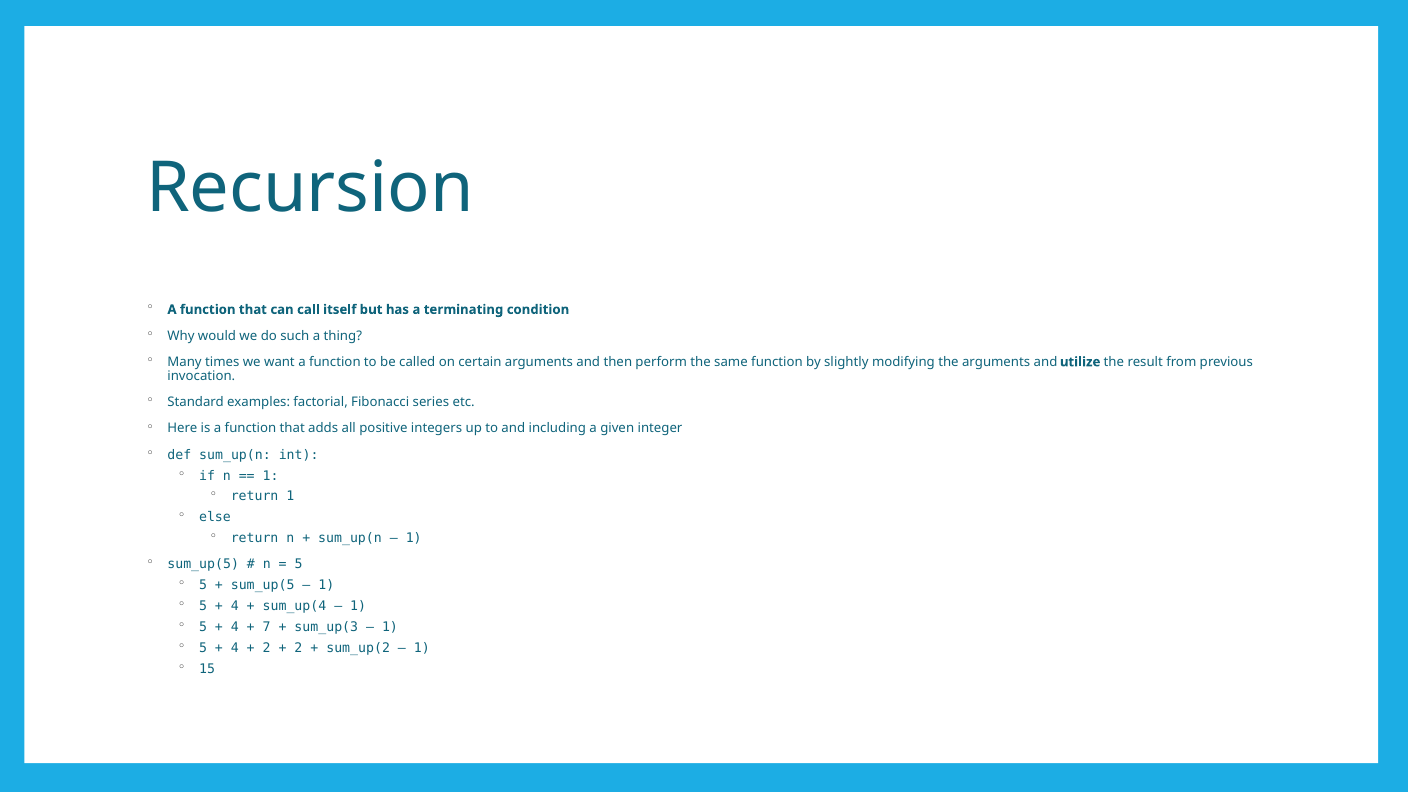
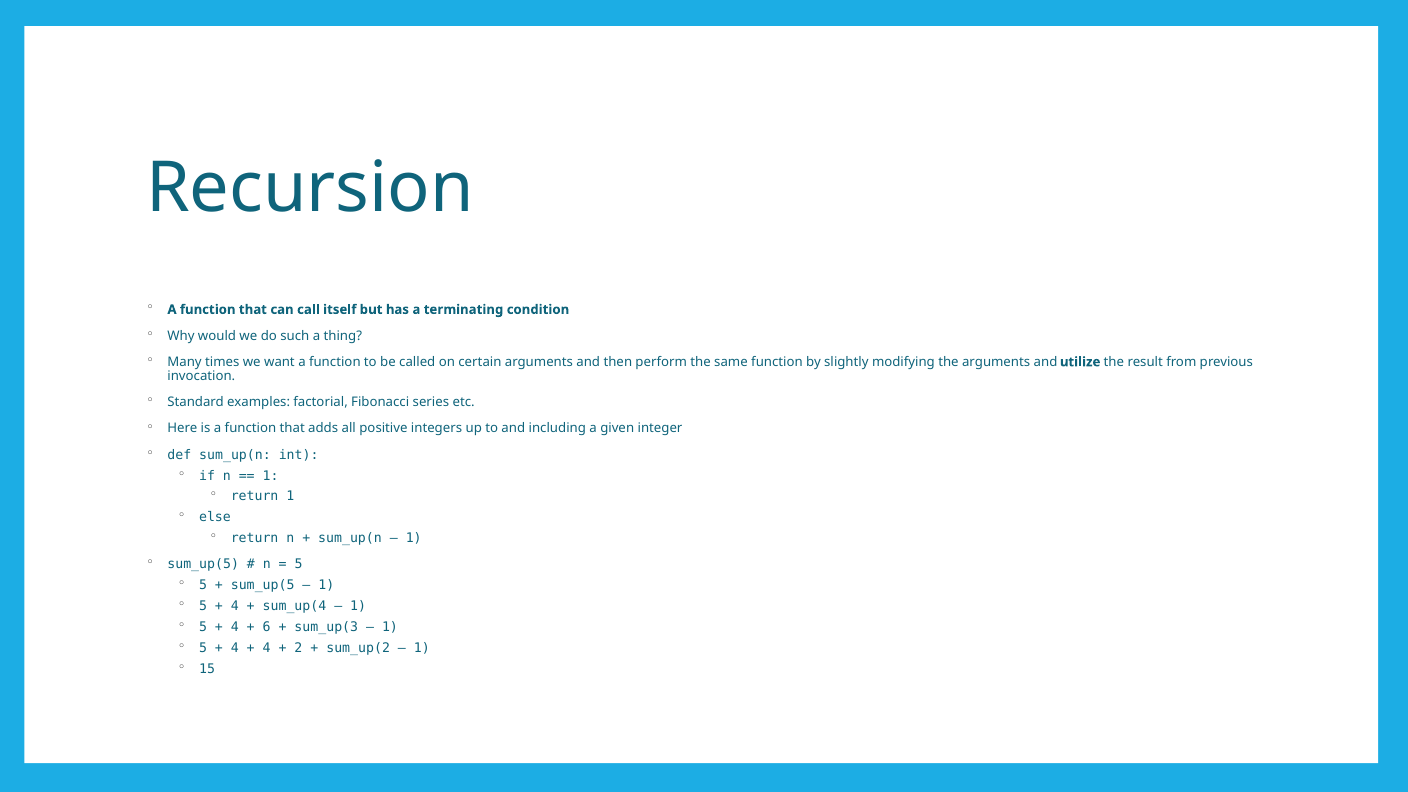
7: 7 -> 6
2 at (267, 648): 2 -> 4
